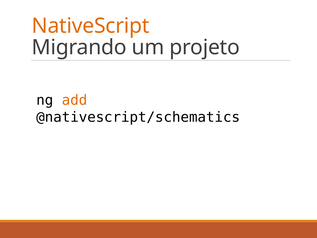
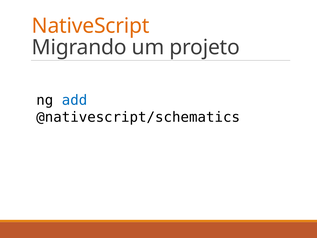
add colour: orange -> blue
